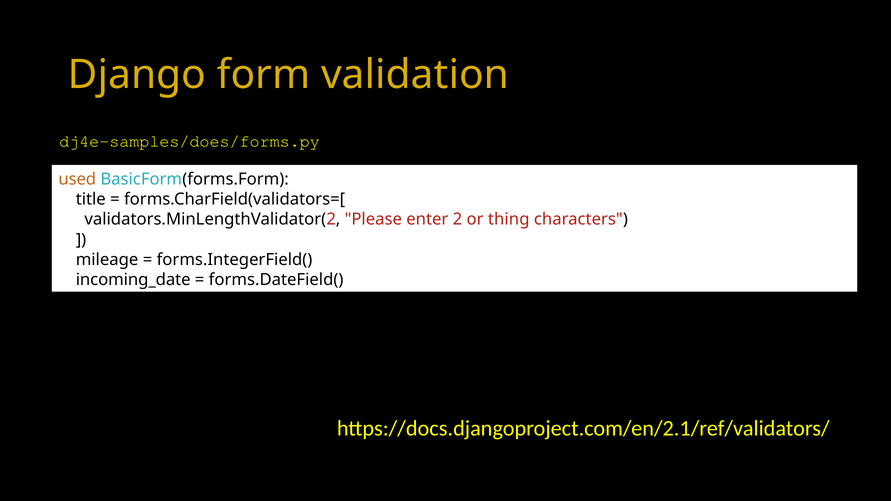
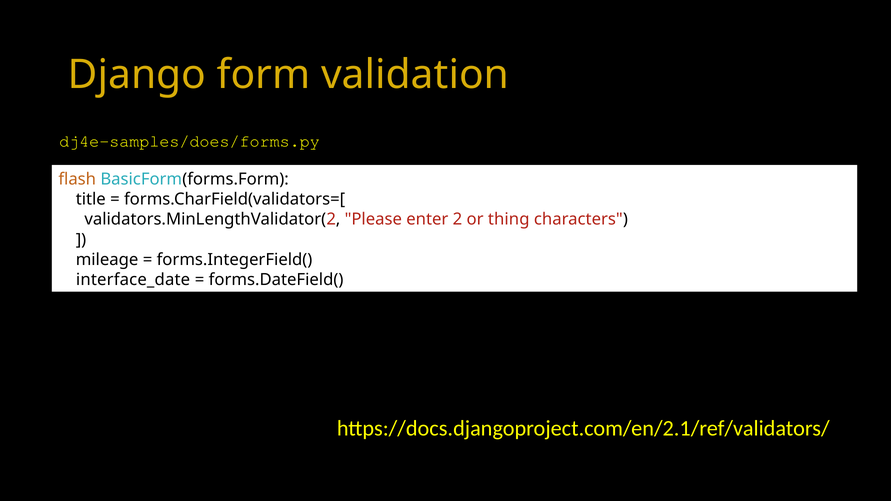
used: used -> flash
incoming_date: incoming_date -> interface_date
